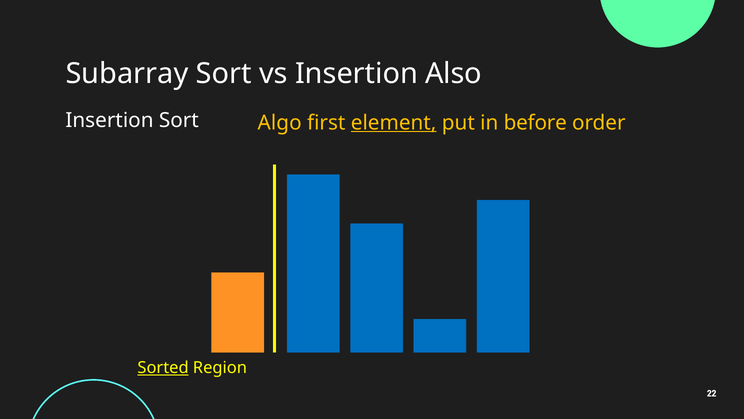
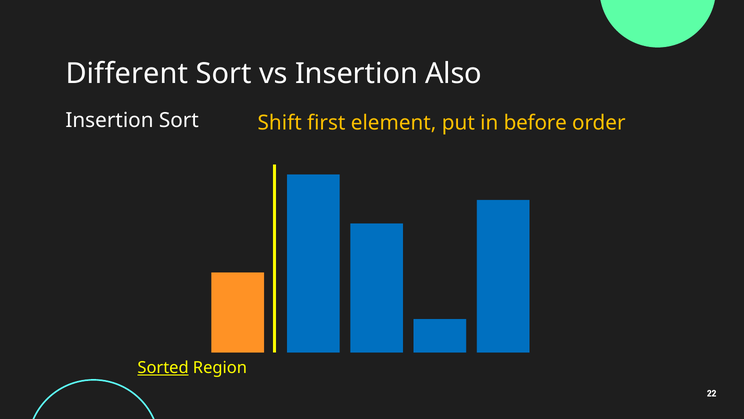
Subarray: Subarray -> Different
Algo: Algo -> Shift
element underline: present -> none
